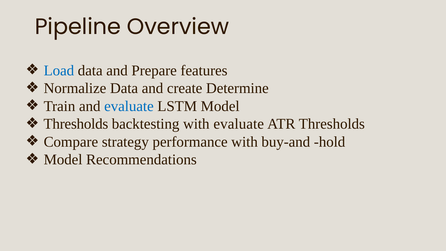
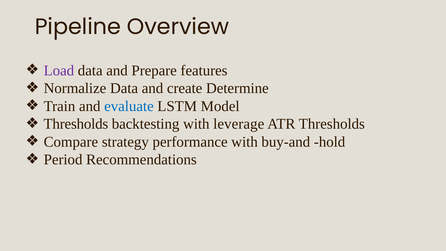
Load colour: blue -> purple
with evaluate: evaluate -> leverage
Model at (63, 160): Model -> Period
